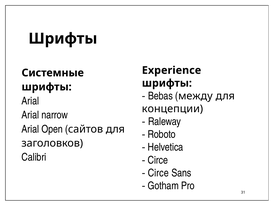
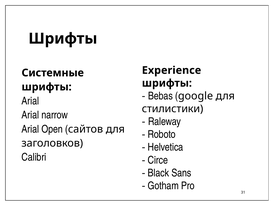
между: между -> google
концепции: концепции -> стилистики
Circe at (158, 172): Circe -> Black
